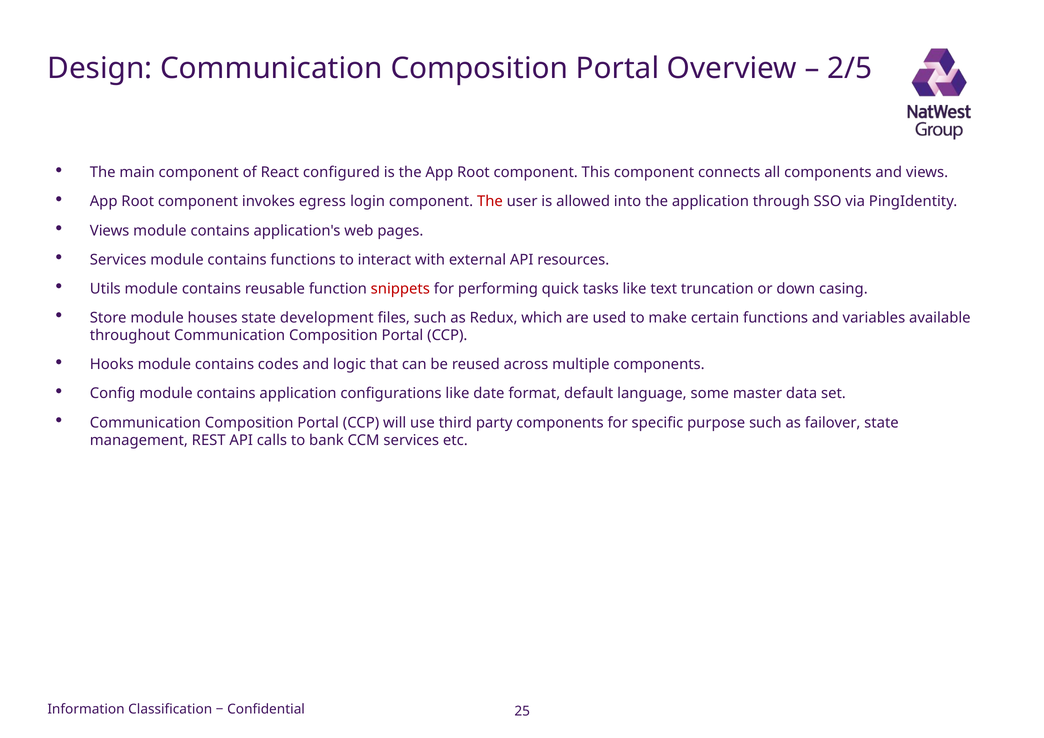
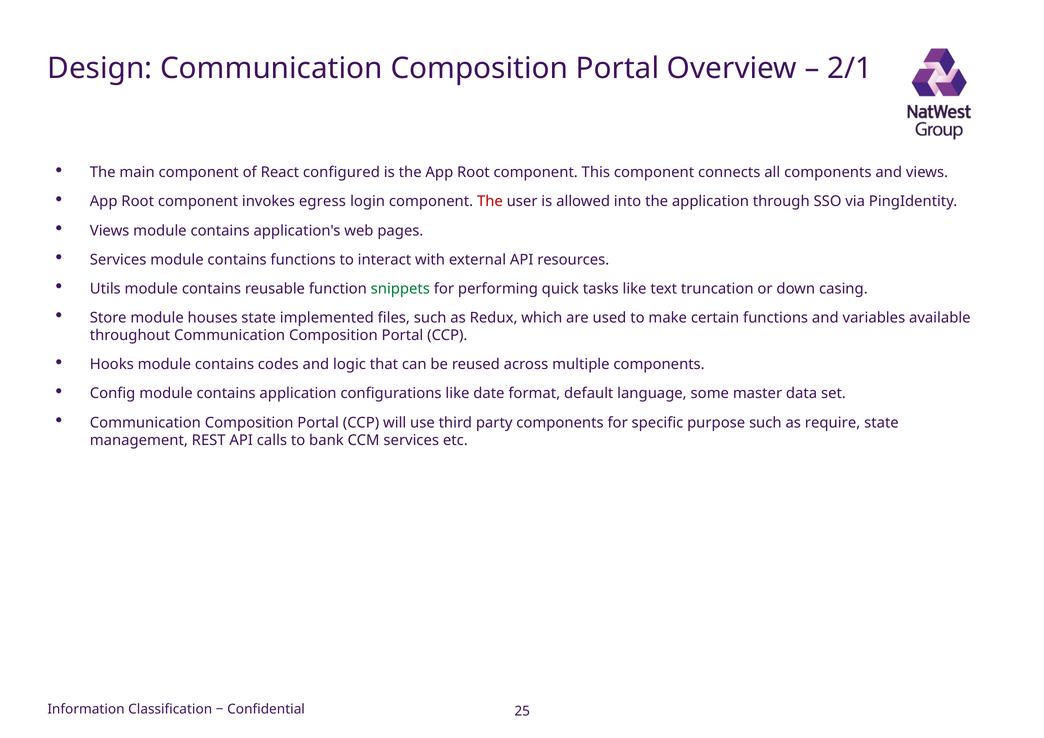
2/5: 2/5 -> 2/1
snippets colour: red -> green
development: development -> implemented
failover: failover -> require
